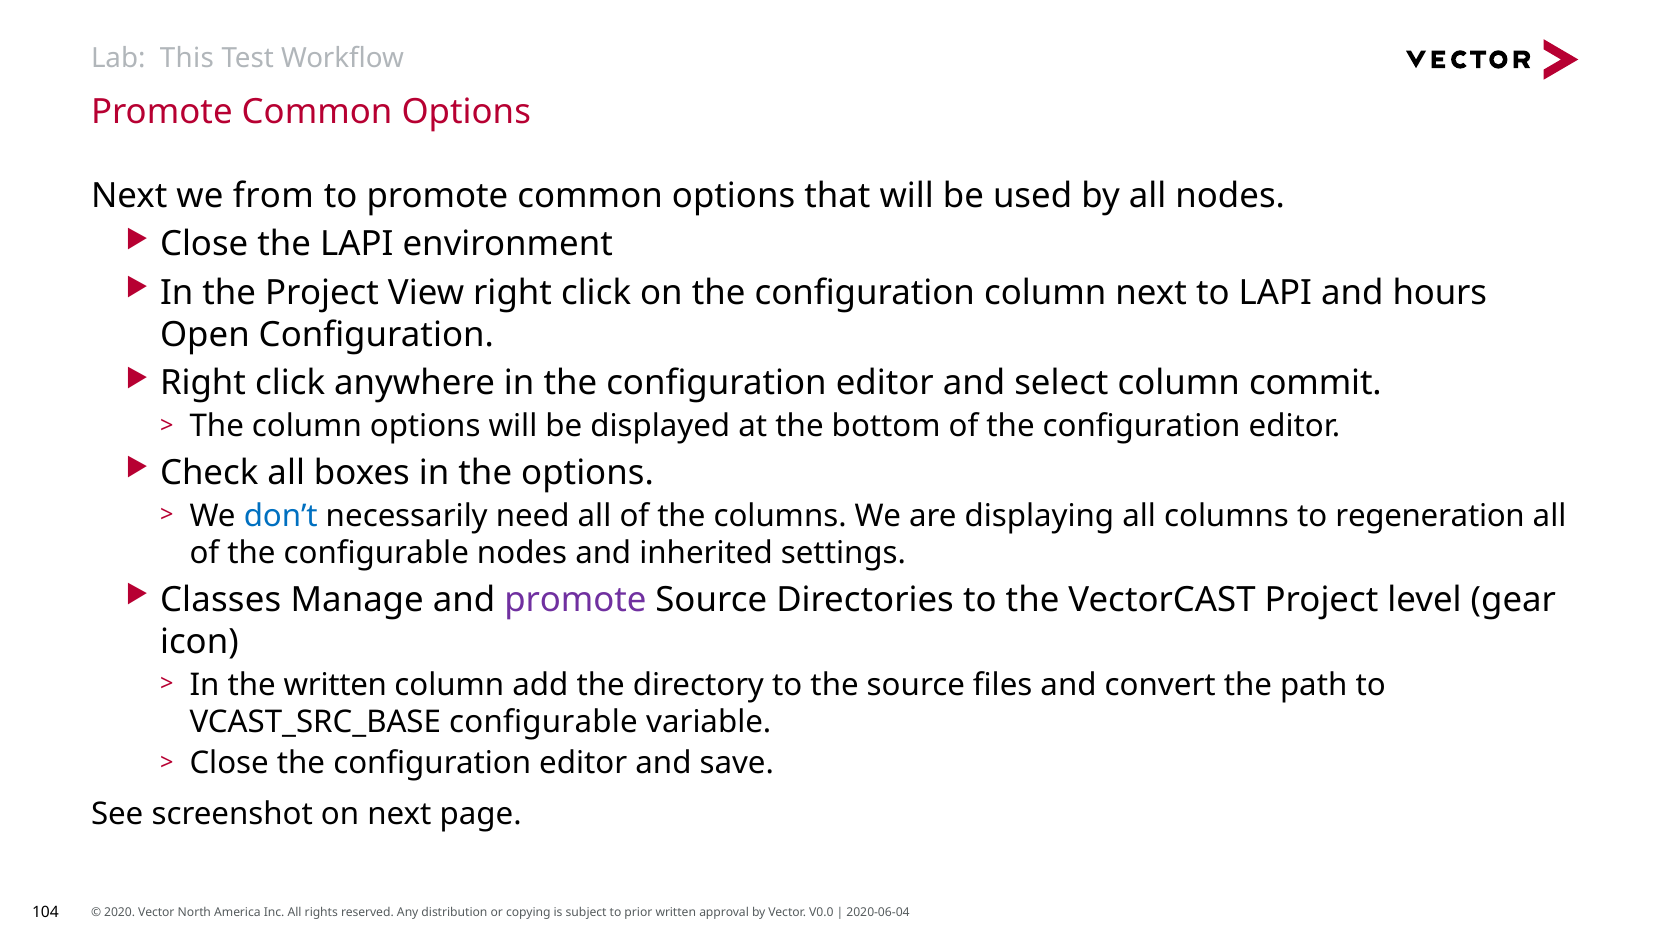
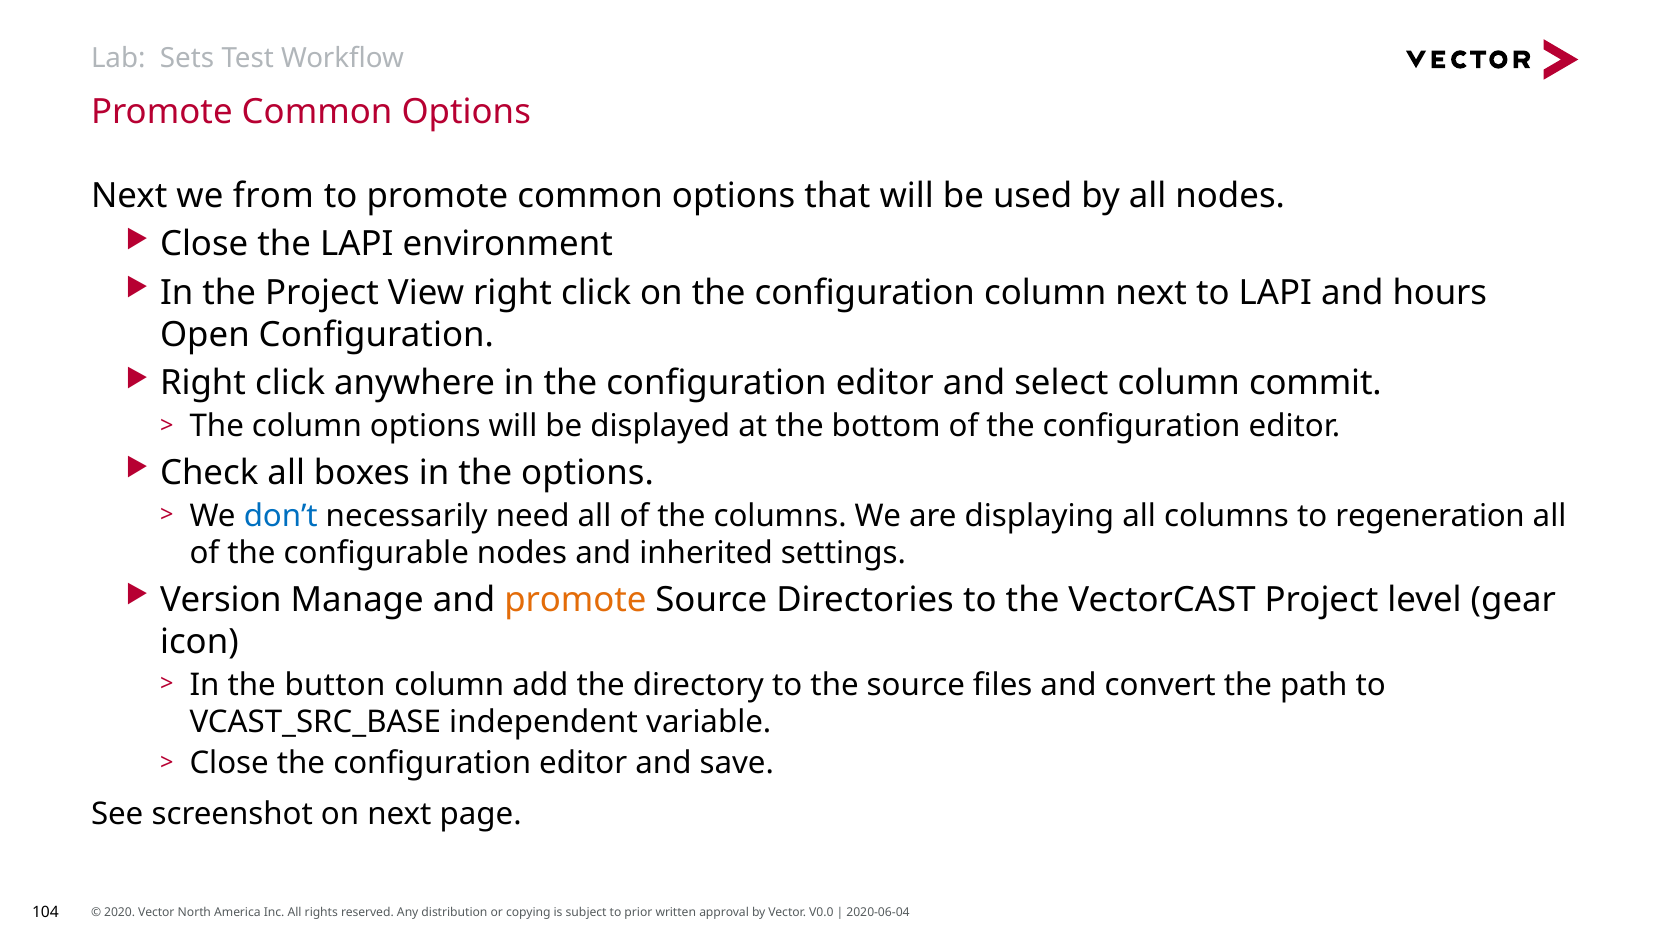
This: This -> Sets
Classes: Classes -> Version
promote at (575, 600) colour: purple -> orange
the written: written -> button
VCAST_SRC_BASE configurable: configurable -> independent
